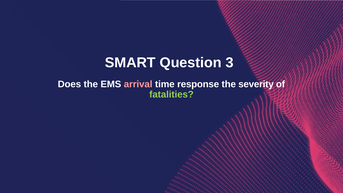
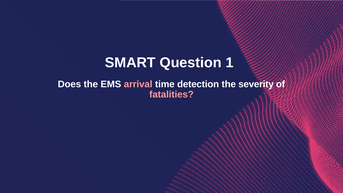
3: 3 -> 1
response: response -> detection
fatalities colour: light green -> pink
